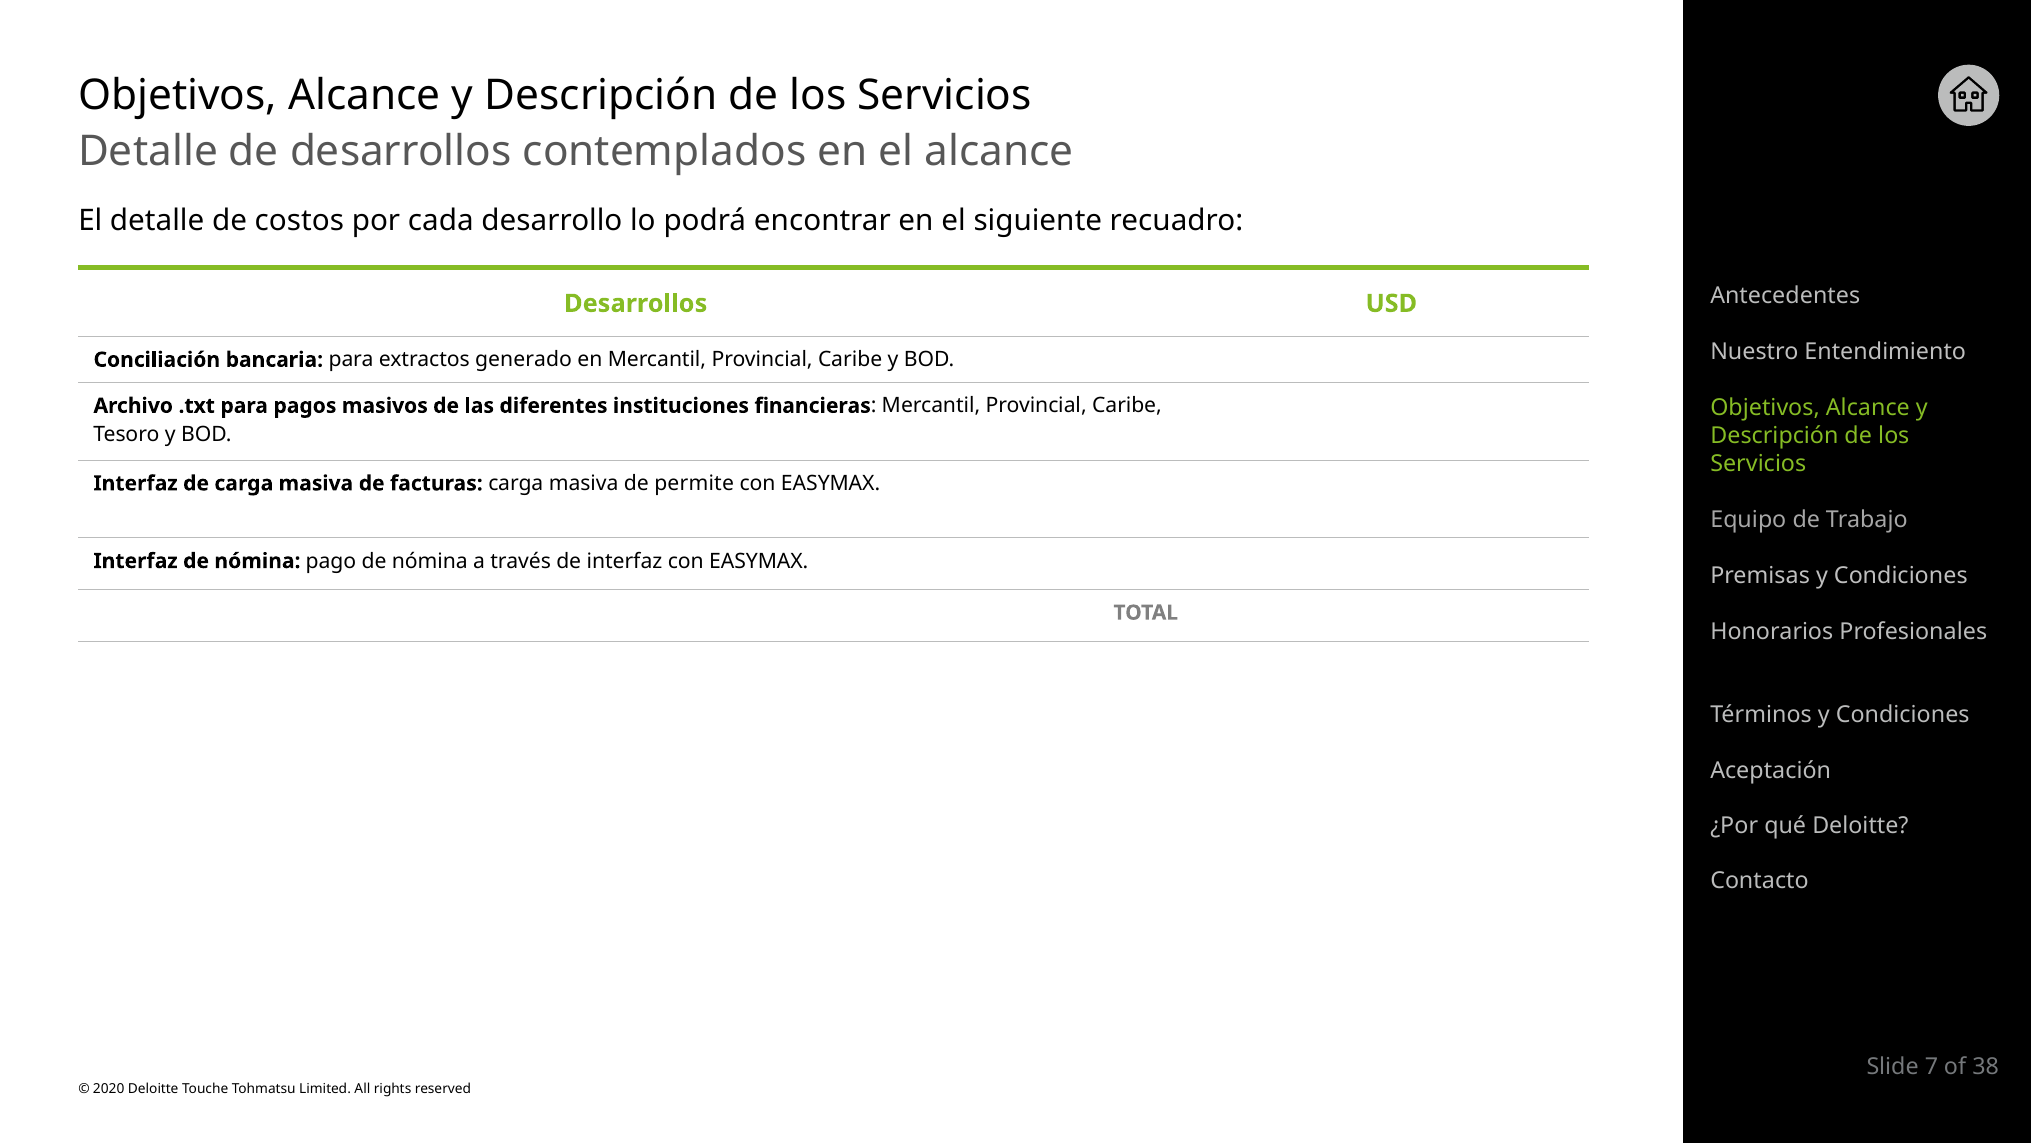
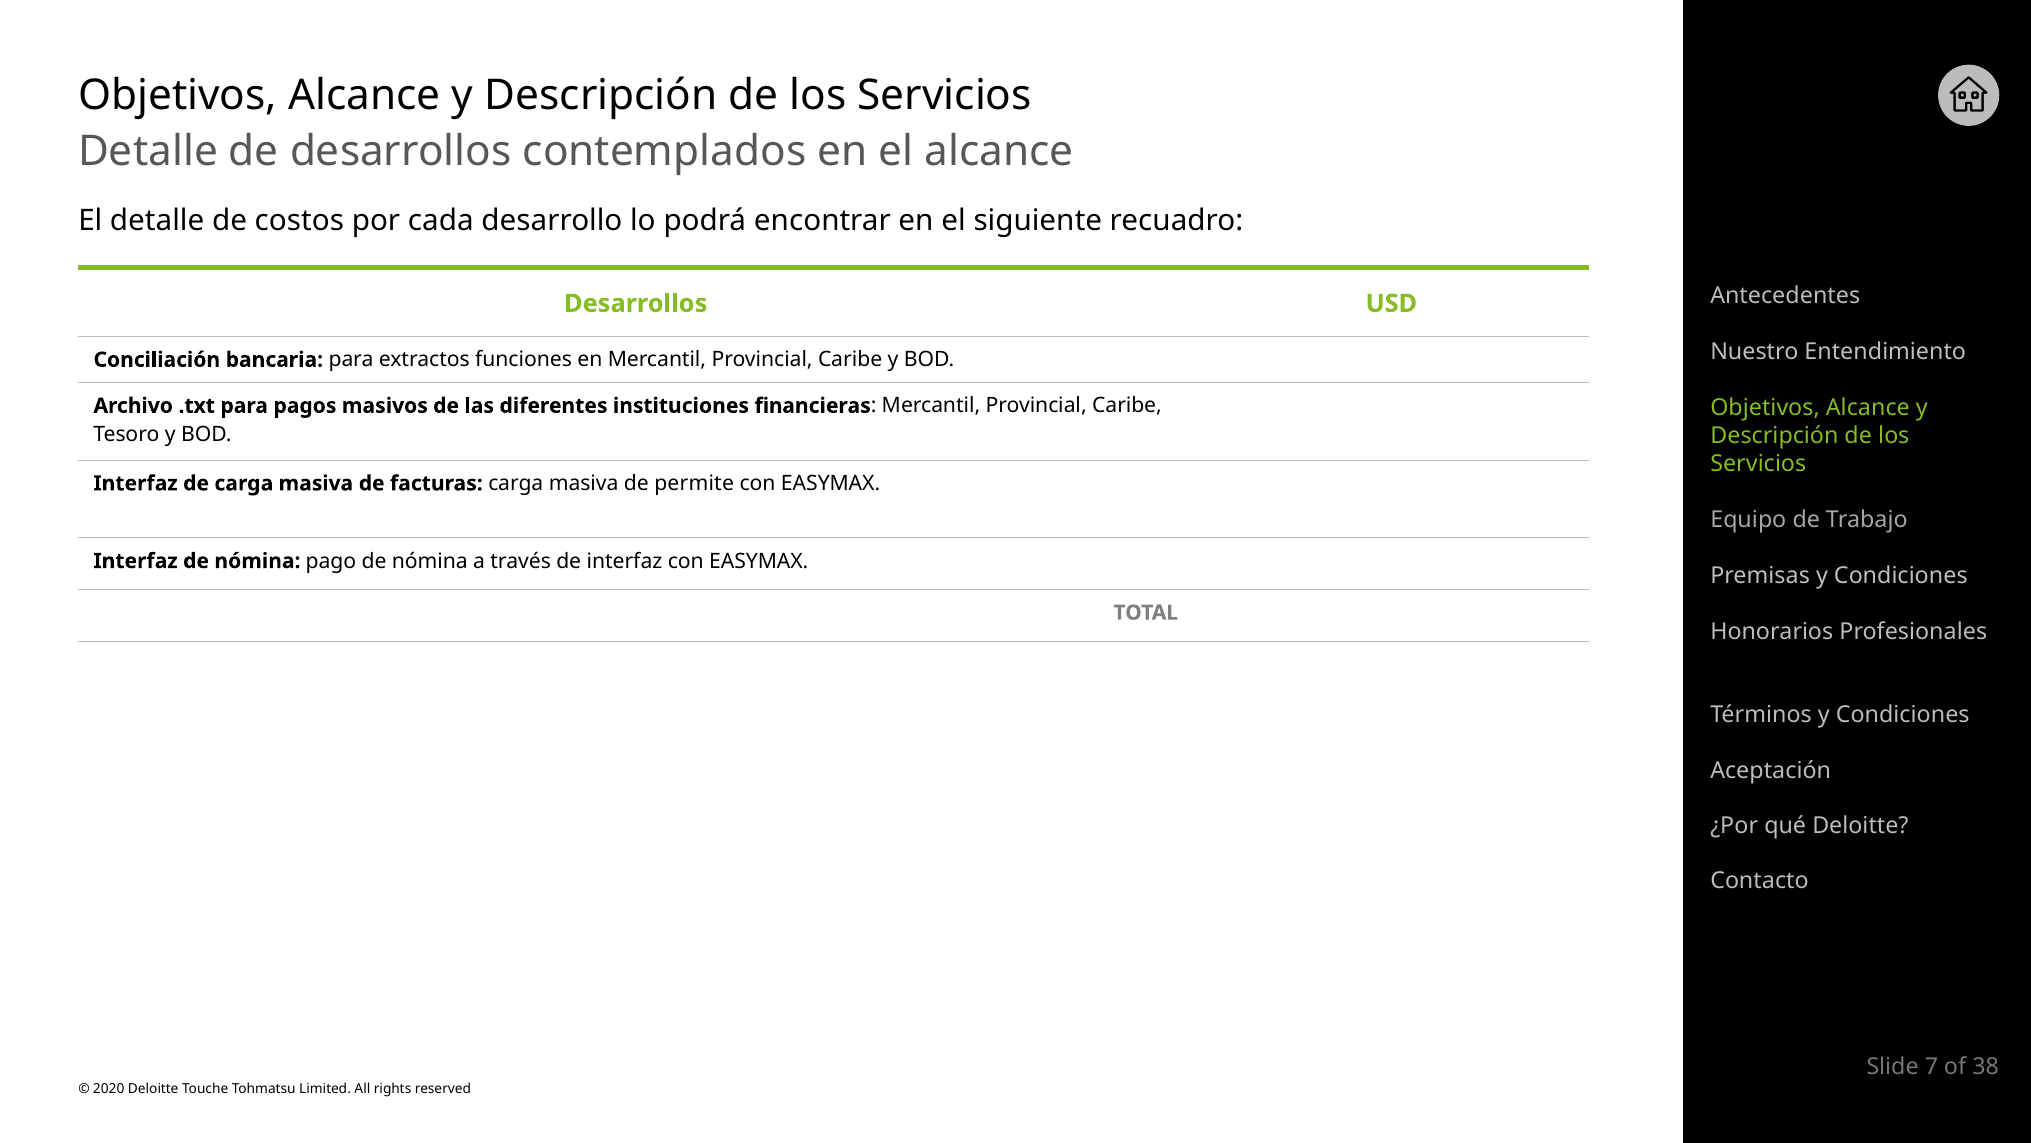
generado: generado -> funciones
